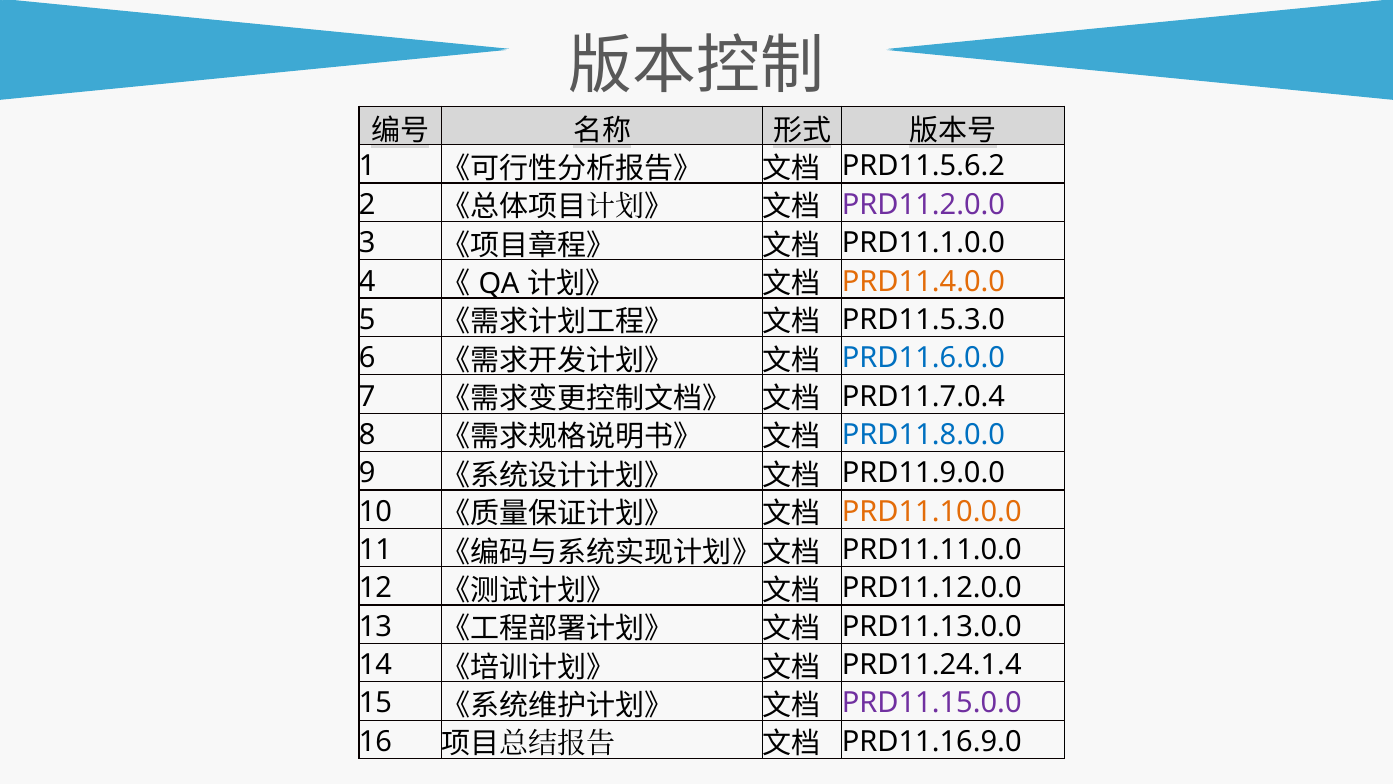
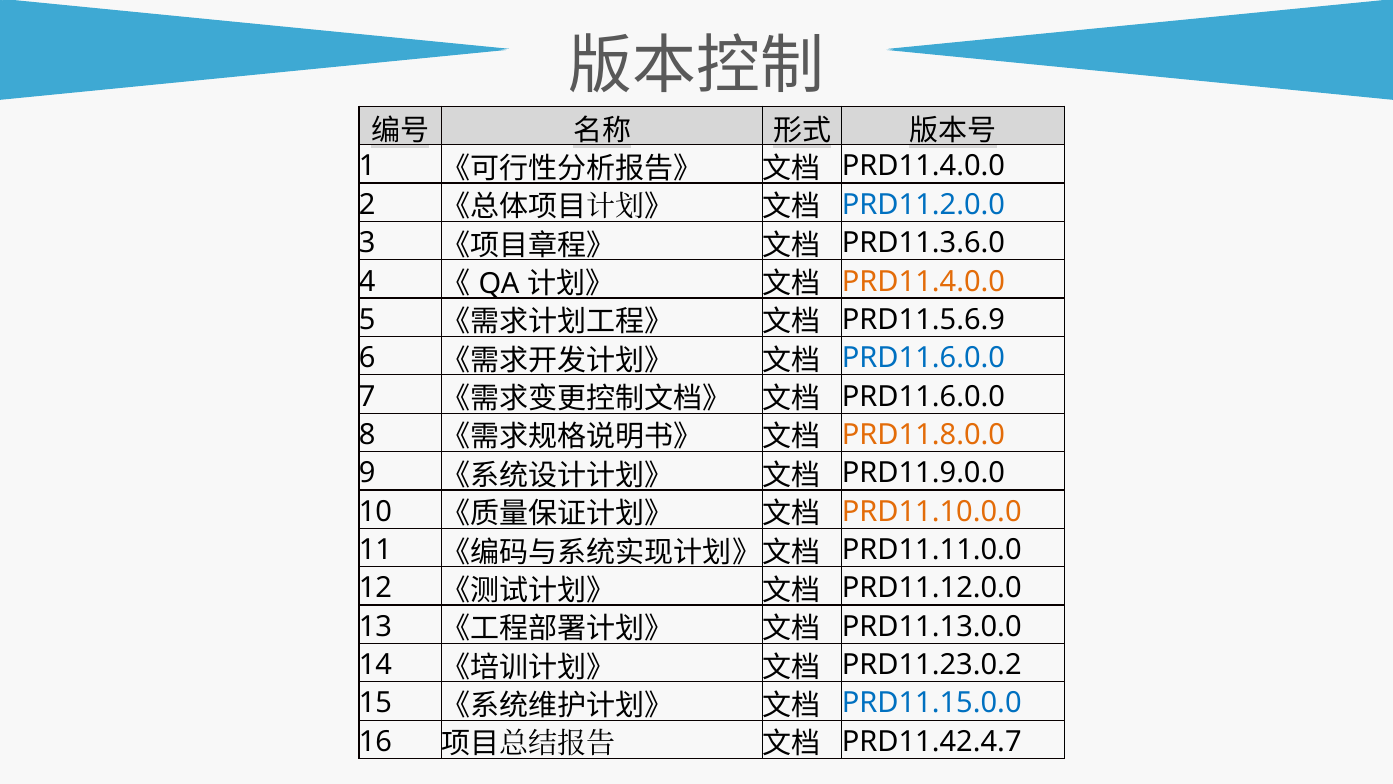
PRD11.5.6.2 at (923, 166): PRD11.5.6.2 -> PRD11.4.0.0
PRD11.2.0.0 colour: purple -> blue
PRD11.1.0.0: PRD11.1.0.0 -> PRD11.3.6.0
PRD11.5.3.0: PRD11.5.3.0 -> PRD11.5.6.9
PRD11.7.0.4 at (923, 396): PRD11.7.0.4 -> PRD11.6.0.0
PRD11.8.0.0 colour: blue -> orange
PRD11.24.1.4: PRD11.24.1.4 -> PRD11.23.0.2
PRD11.15.0.0 colour: purple -> blue
PRD11.16.9.0: PRD11.16.9.0 -> PRD11.42.4.7
